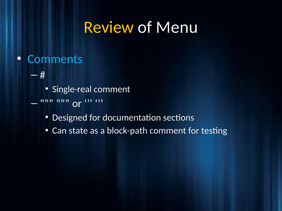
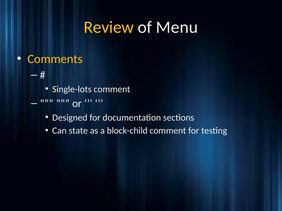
Comments colour: light blue -> yellow
Single-real: Single-real -> Single-lots
block-path: block-path -> block-child
